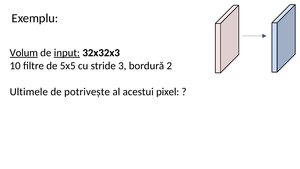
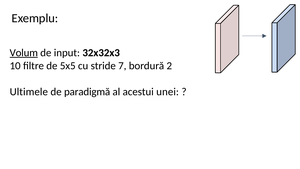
input underline: present -> none
3: 3 -> 7
potrivește: potrivește -> paradigmă
pixel: pixel -> unei
